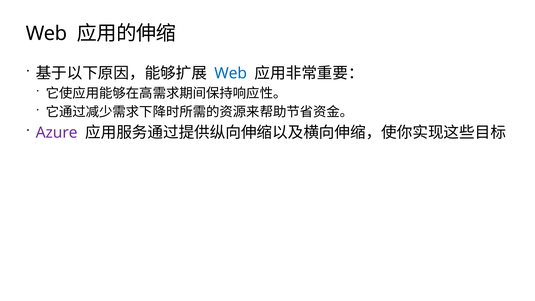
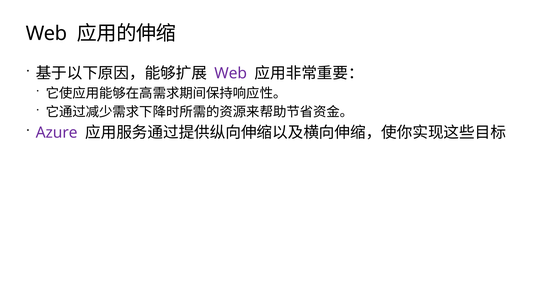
Web at (231, 73) colour: blue -> purple
